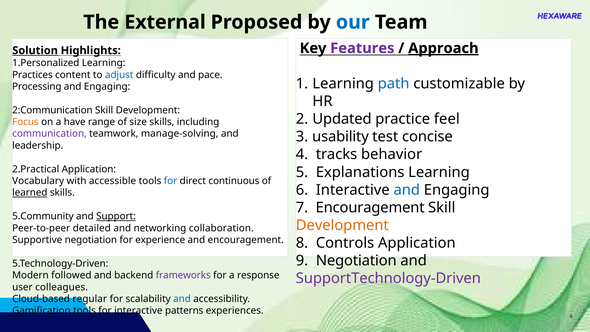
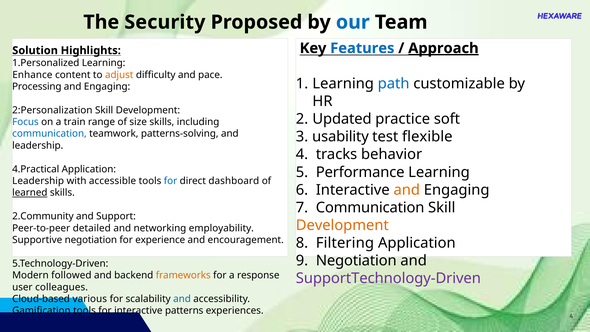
External: External -> Security
Features colour: purple -> blue
Solution underline: present -> none
Practices: Practices -> Enhance
adjust colour: blue -> orange
2:Communication: 2:Communication -> 2:Personalization
feel: feel -> soft
Focus colour: orange -> blue
have: have -> train
communication at (49, 134) colour: purple -> blue
manage-solving: manage-solving -> patterns-solving
concise: concise -> flexible
2.Practical: 2.Practical -> 4.Practical
Explanations: Explanations -> Performance
Vocabulary at (38, 181): Vocabulary -> Leadership
continuous: continuous -> dashboard
and at (407, 190) colour: blue -> orange
7 Encouragement: Encouragement -> Communication
5.Community: 5.Community -> 2.Community
Support underline: present -> none
collaboration: collaboration -> employability
Controls: Controls -> Filtering
frameworks colour: purple -> orange
regular: regular -> various
